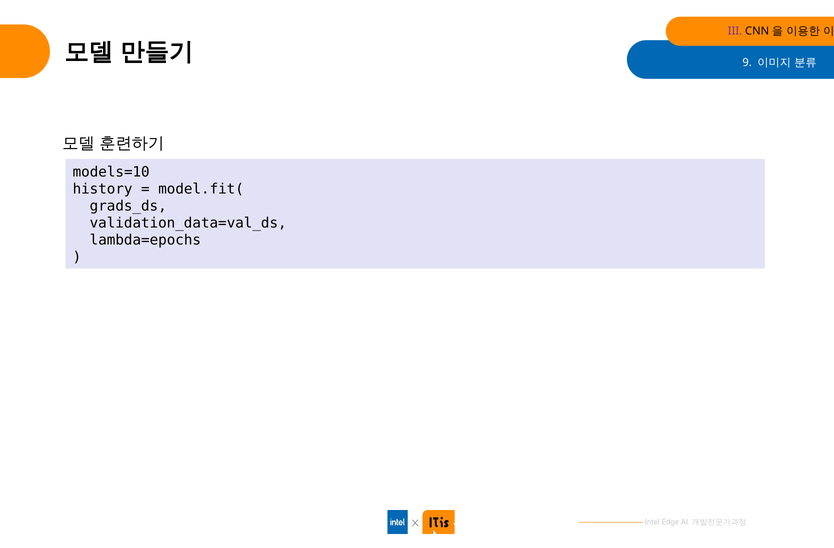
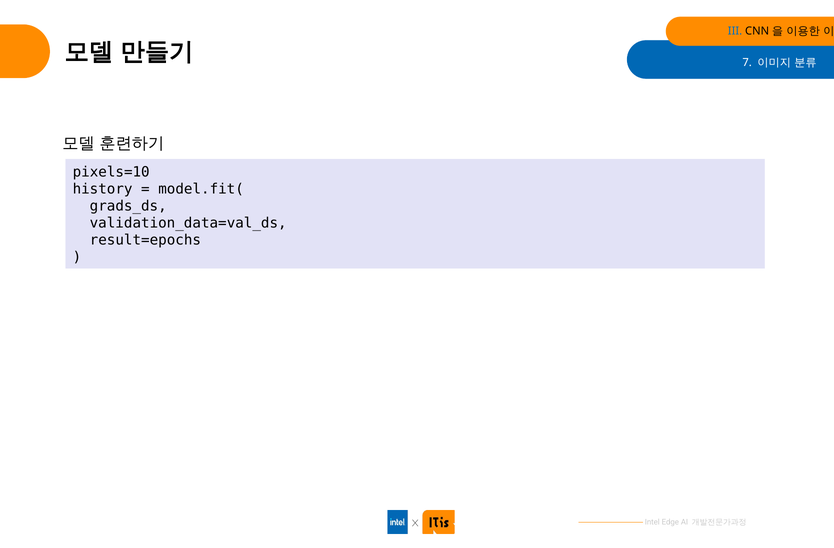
III colour: purple -> blue
9: 9 -> 7
models=10: models=10 -> pixels=10
lambda=epochs: lambda=epochs -> result=epochs
